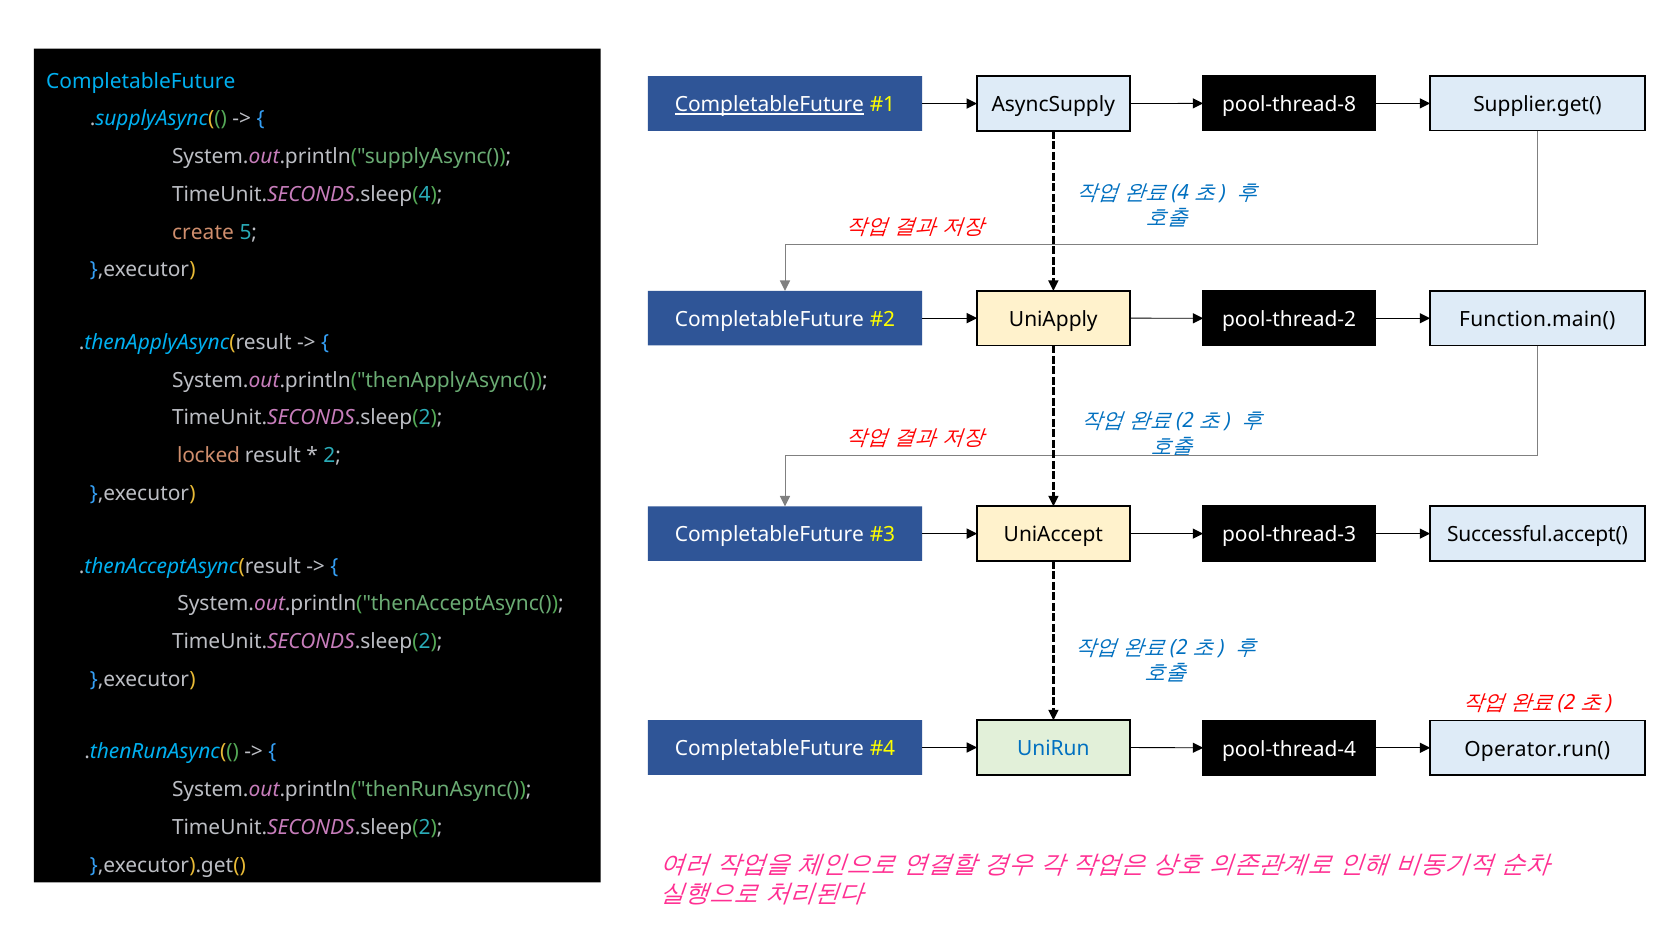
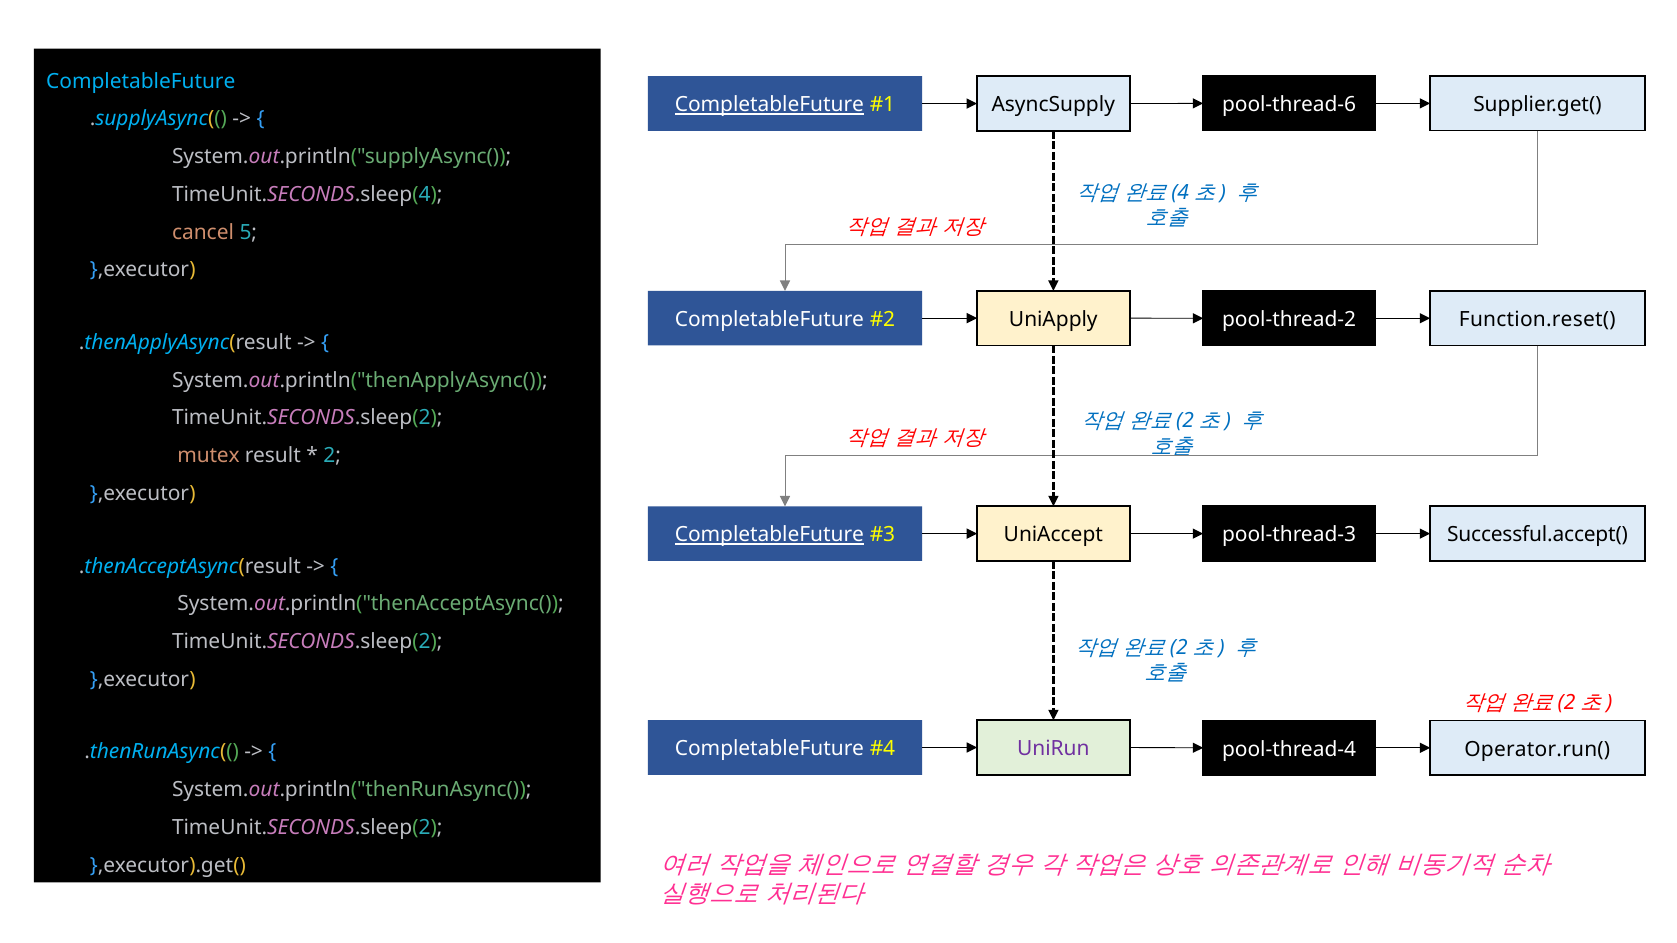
pool-thread-8: pool-thread-8 -> pool-thread-6
create: create -> cancel
Function.main(: Function.main( -> Function.reset(
locked: locked -> mutex
CompletableFuture at (769, 535) underline: none -> present
UniRun colour: blue -> purple
